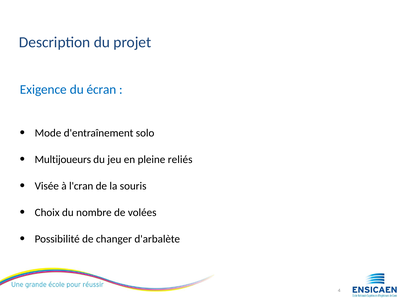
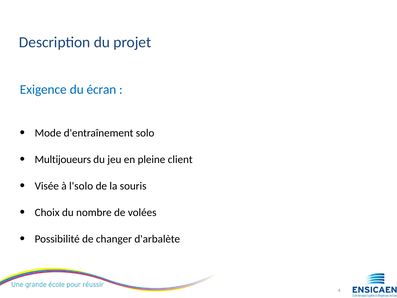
reliés: reliés -> client
l'cran: l'cran -> l'solo
